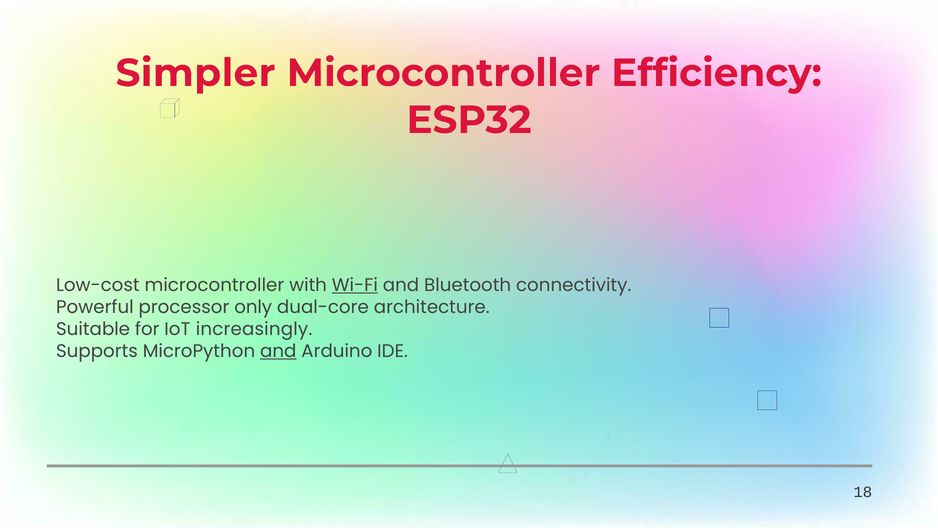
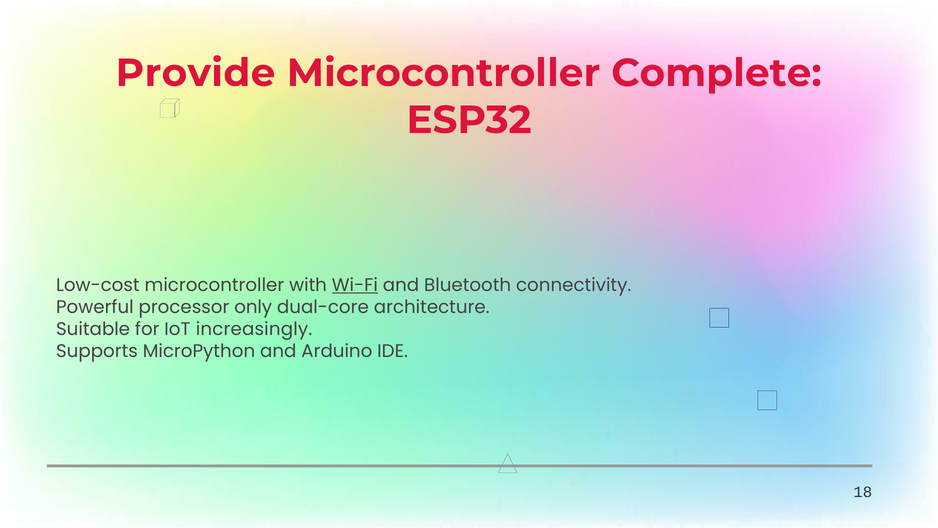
Simpler: Simpler -> Provide
Efficiency: Efficiency -> Complete
and at (278, 351) underline: present -> none
